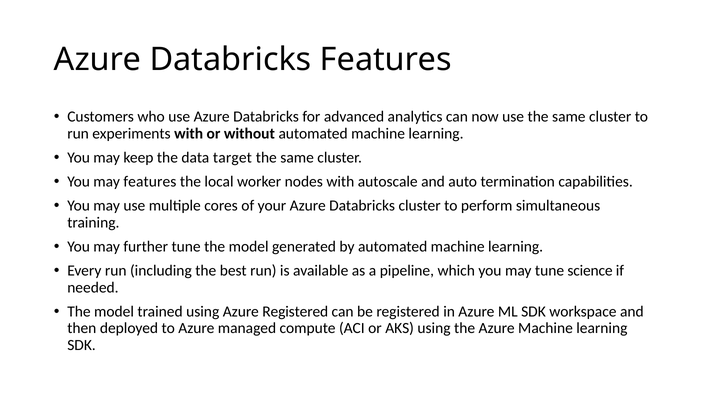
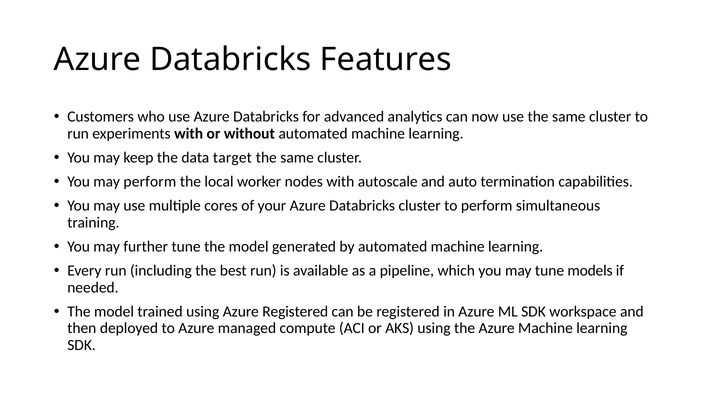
may features: features -> perform
science: science -> models
